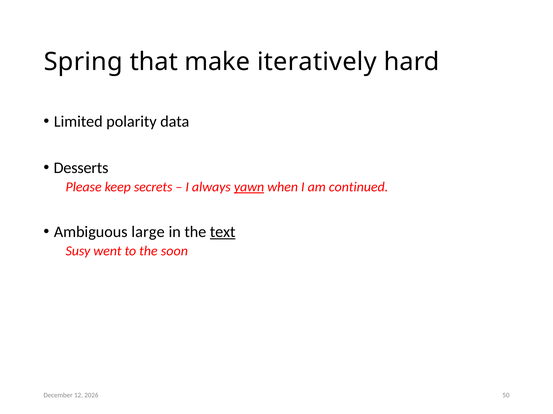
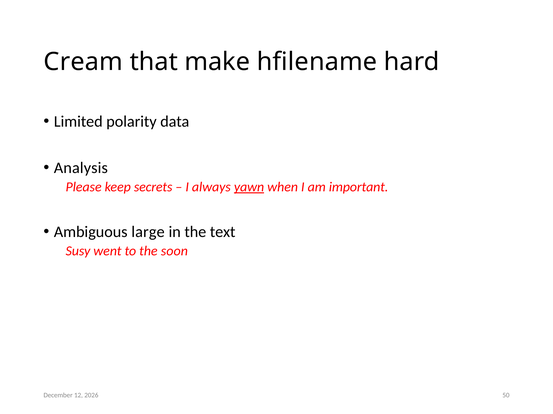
Spring: Spring -> Cream
iteratively: iteratively -> hfilename
Desserts: Desserts -> Analysis
continued: continued -> important
text underline: present -> none
